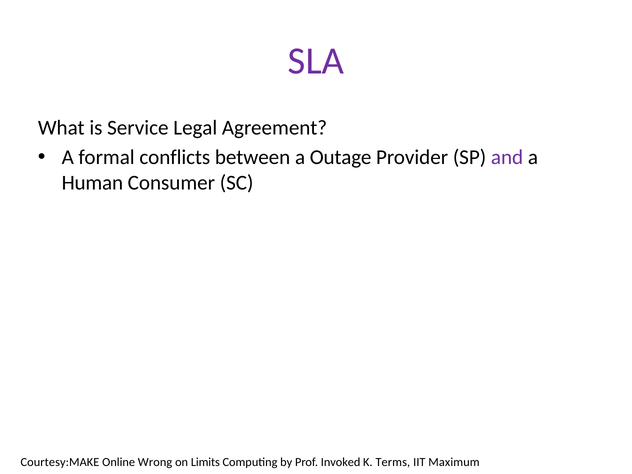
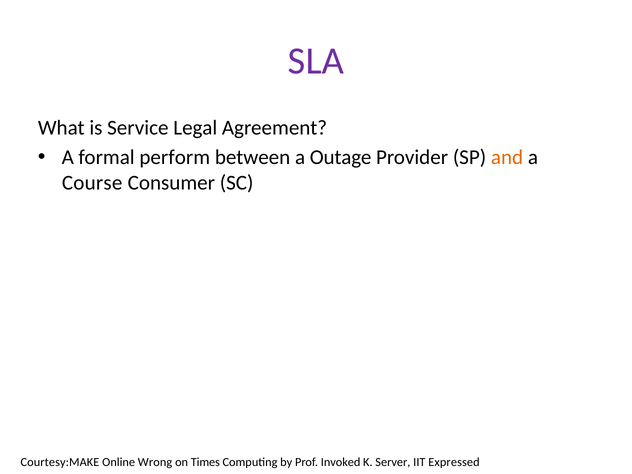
conflicts: conflicts -> perform
and colour: purple -> orange
Human: Human -> Course
Limits: Limits -> Times
Terms: Terms -> Server
Maximum: Maximum -> Expressed
